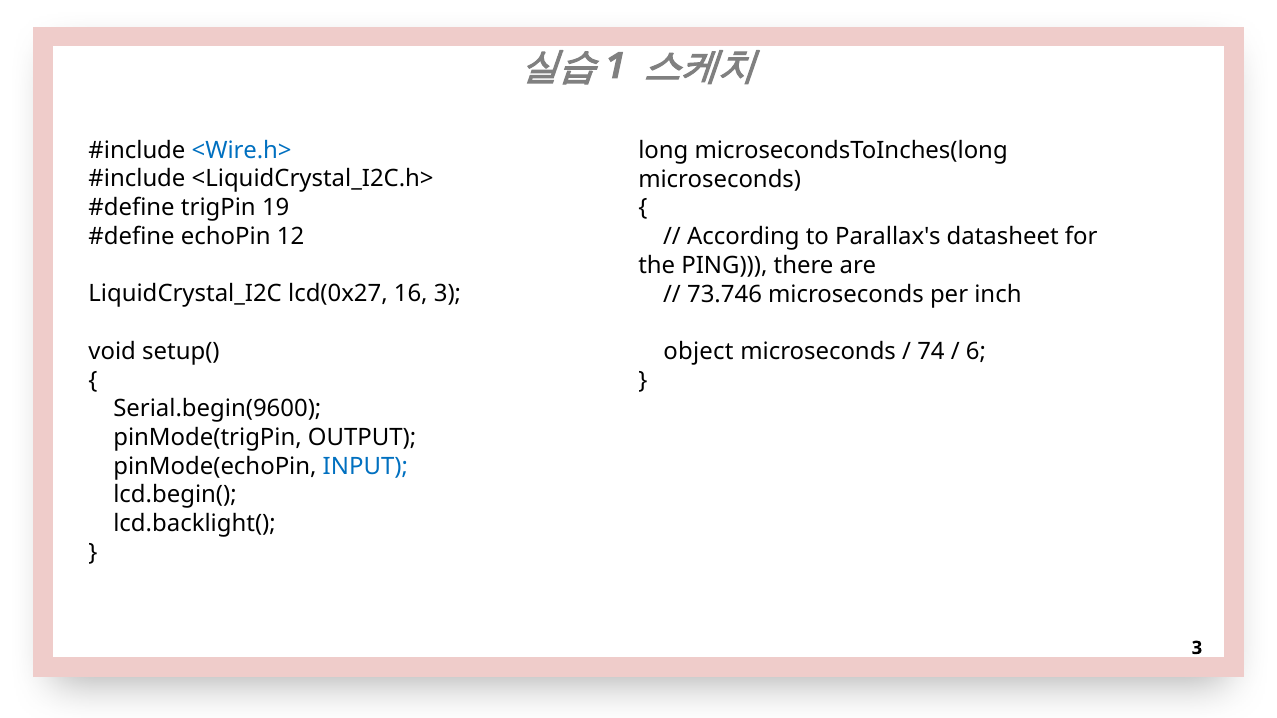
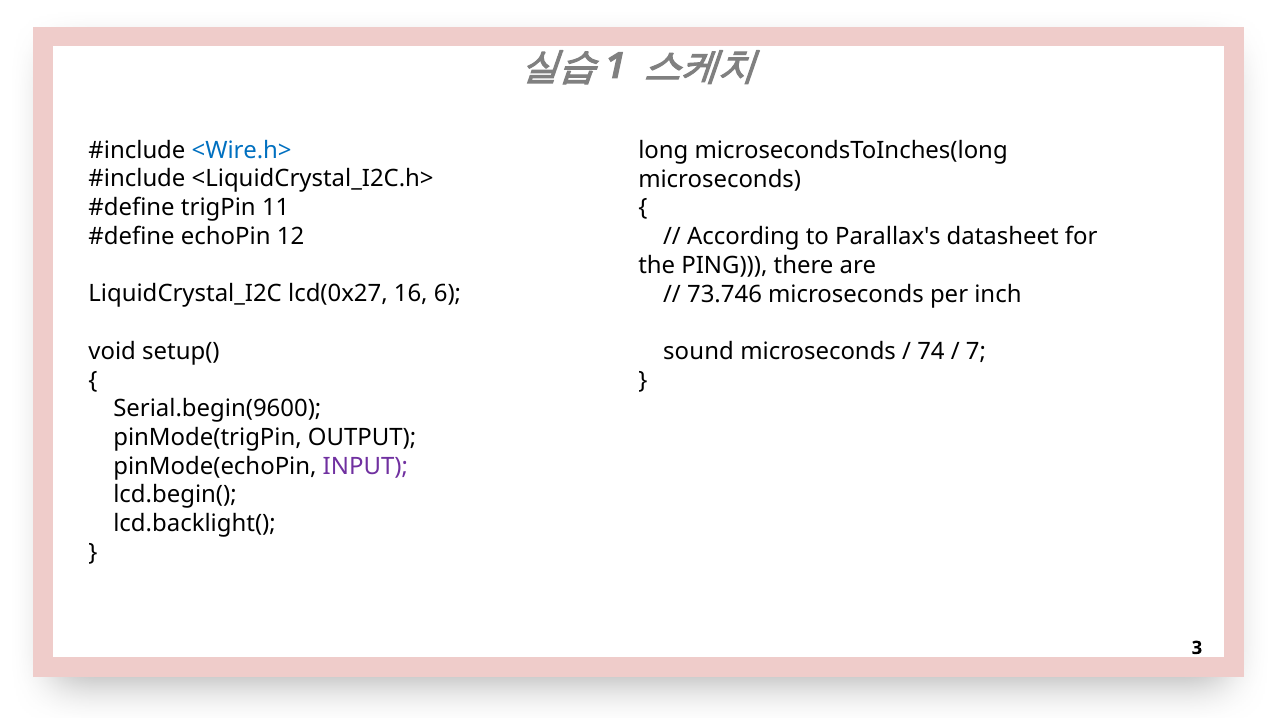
19: 19 -> 11
16 3: 3 -> 6
object: object -> sound
6: 6 -> 7
INPUT colour: blue -> purple
